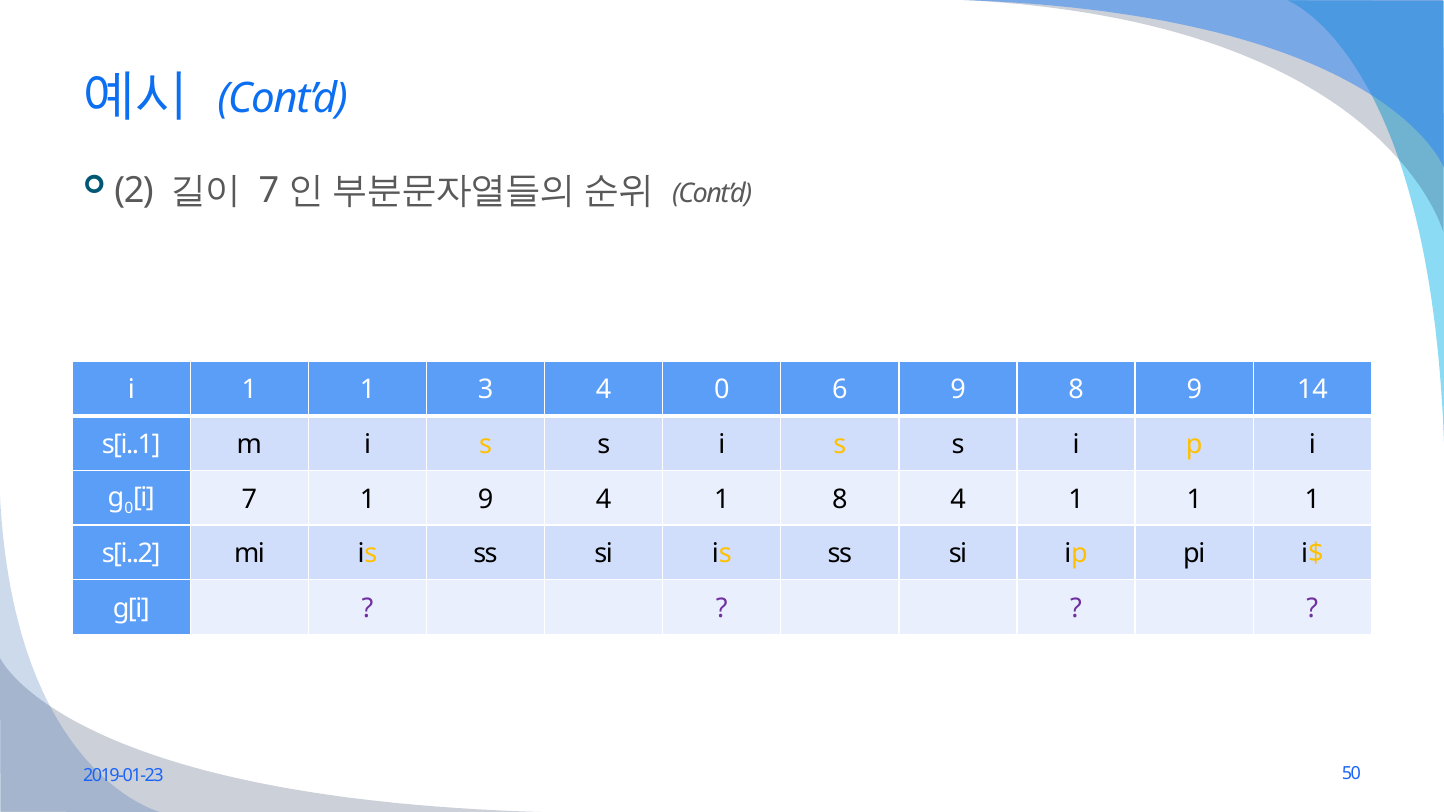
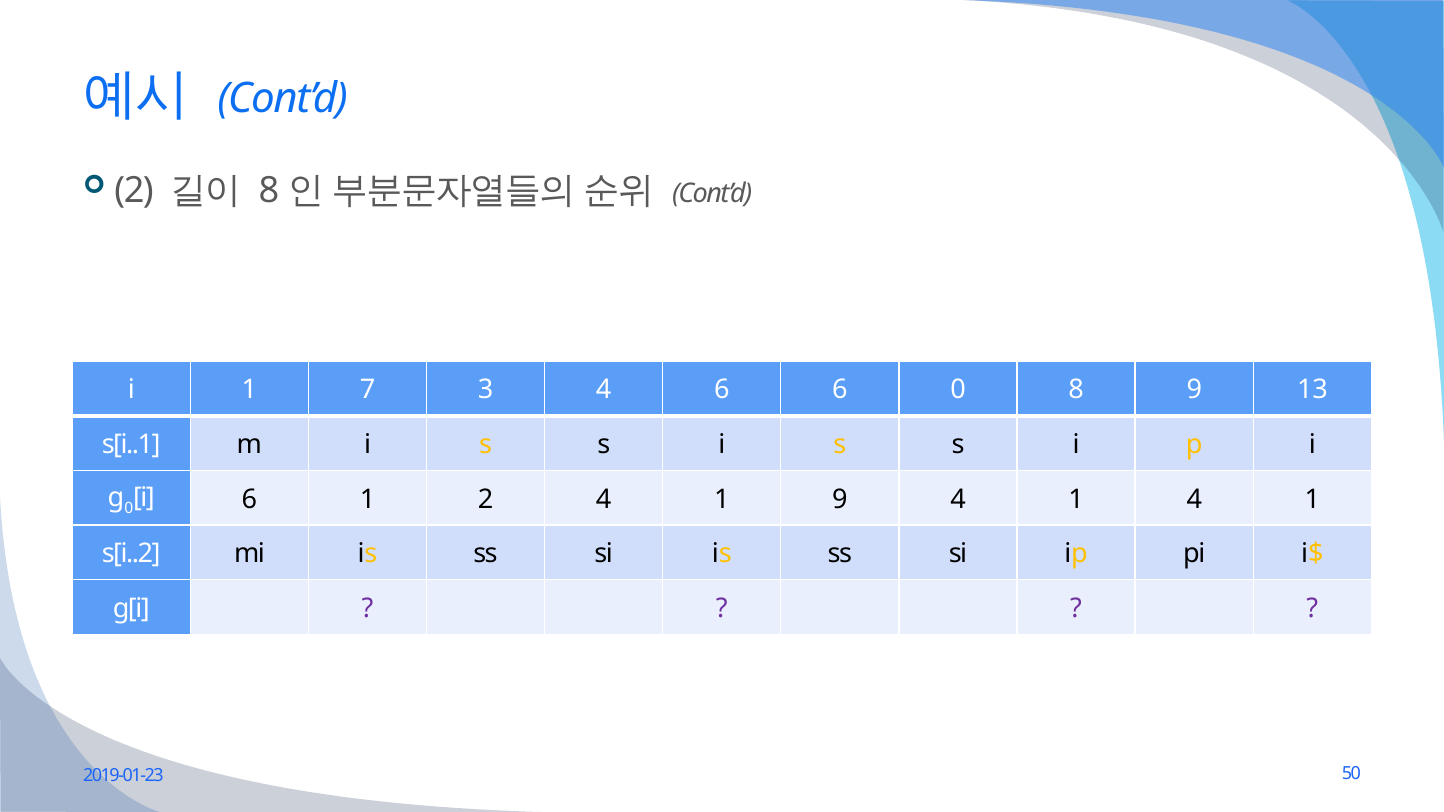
7 at (269, 190): 7 -> 8
i 1 1: 1 -> 7
4 0: 0 -> 6
6 9: 9 -> 0
14: 14 -> 13
i 7: 7 -> 6
1 9: 9 -> 2
1 8: 8 -> 9
4 1 1: 1 -> 4
